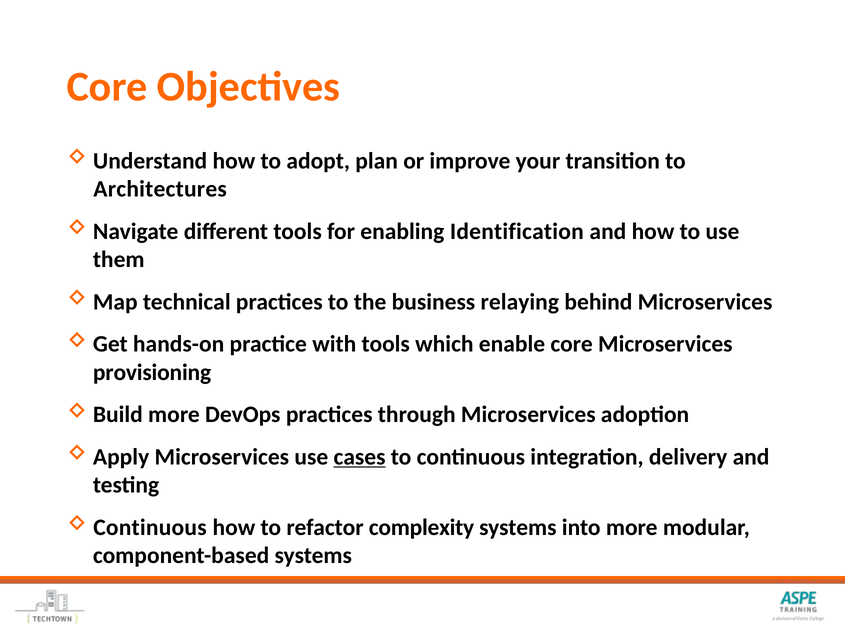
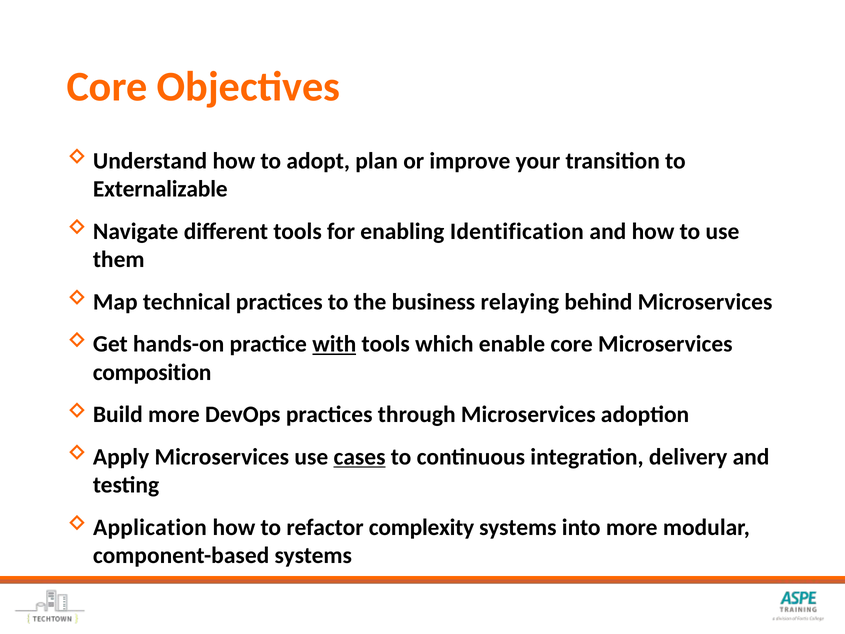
Architectures: Architectures -> Externalizable
with underline: none -> present
provisioning: provisioning -> composition
Continuous at (150, 527): Continuous -> Application
